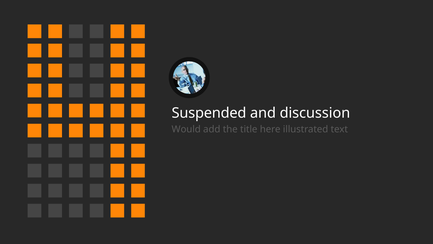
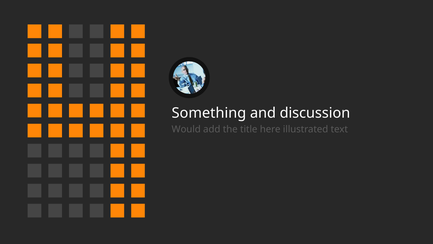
Suspended: Suspended -> Something
